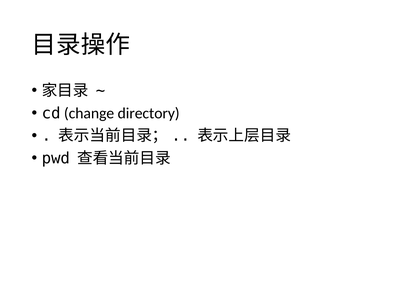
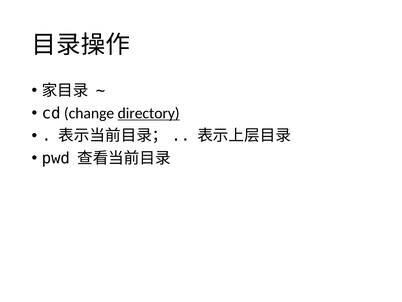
directory underline: none -> present
